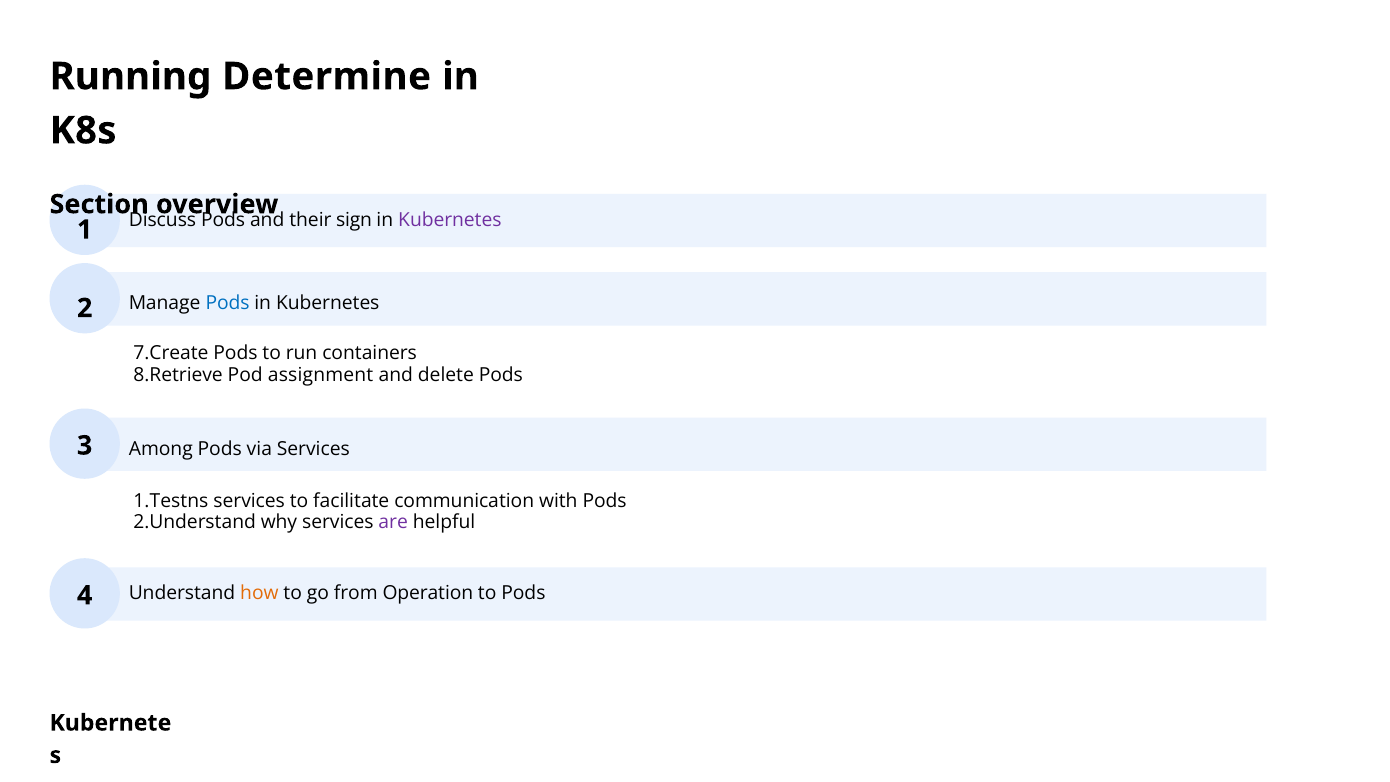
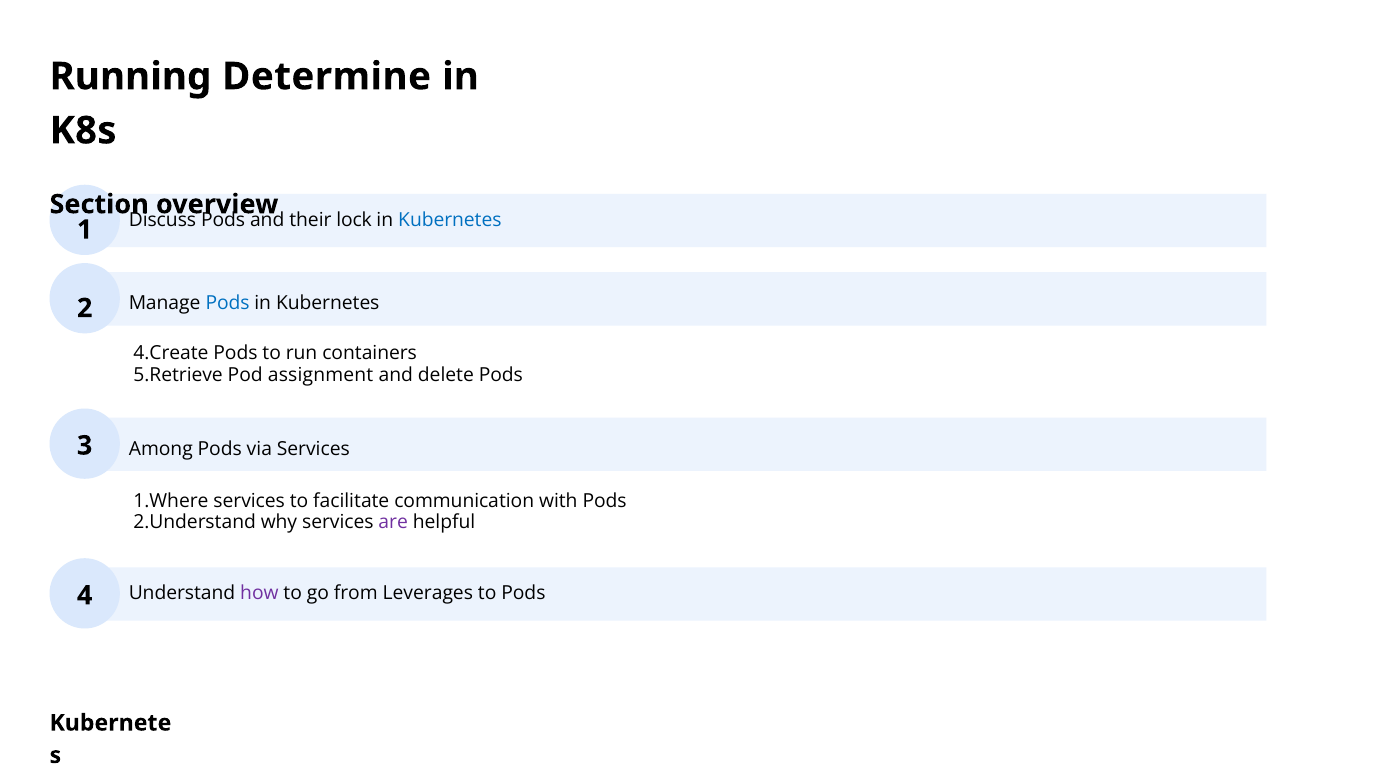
sign: sign -> lock
Kubernetes at (450, 220) colour: purple -> blue
7.Create: 7.Create -> 4.Create
8.Retrieve: 8.Retrieve -> 5.Retrieve
1.Testns: 1.Testns -> 1.Where
how colour: orange -> purple
Operation: Operation -> Leverages
